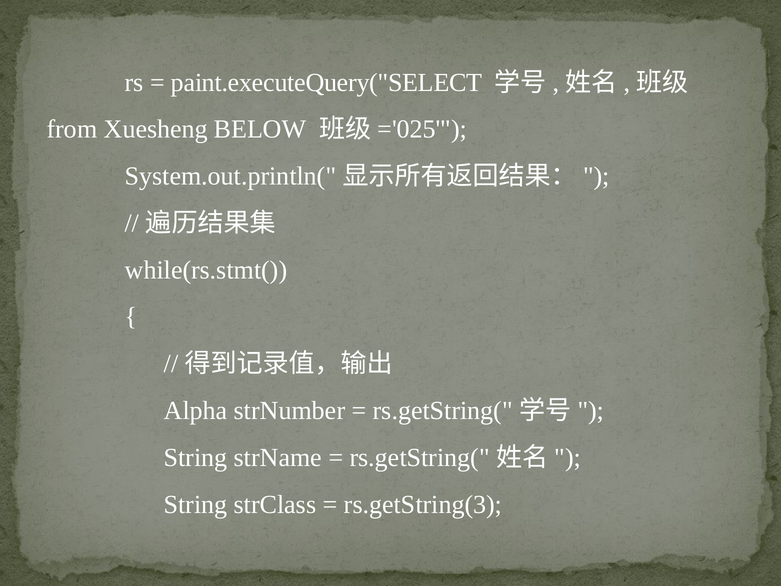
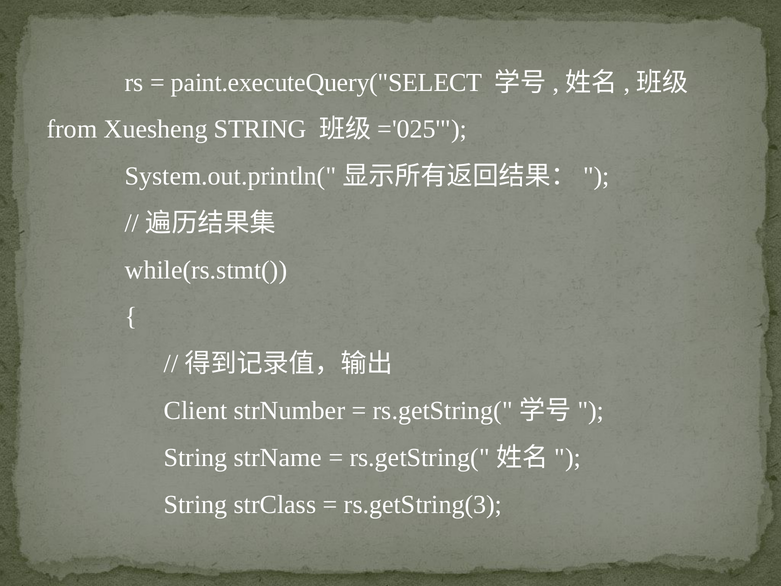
Xuesheng BELOW: BELOW -> STRING
Alpha: Alpha -> Client
